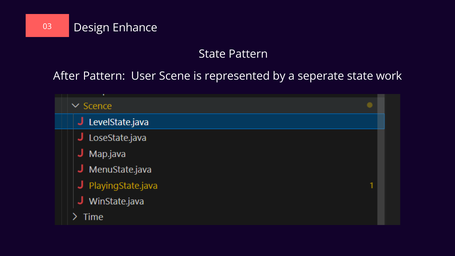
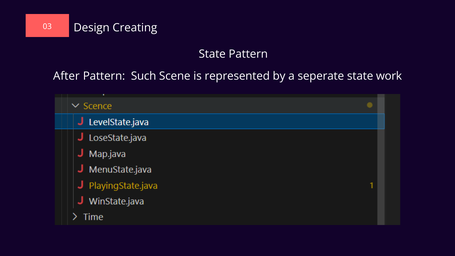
Enhance: Enhance -> Creating
User: User -> Such
